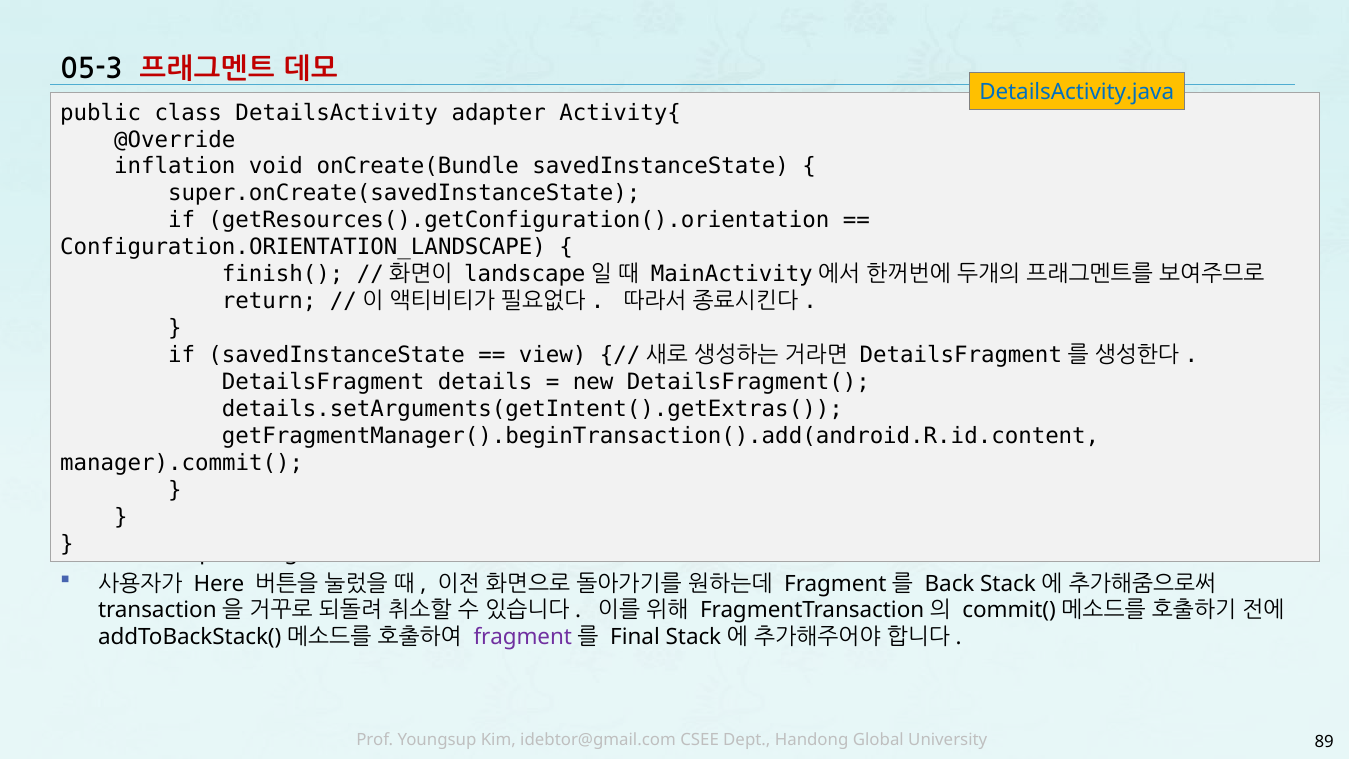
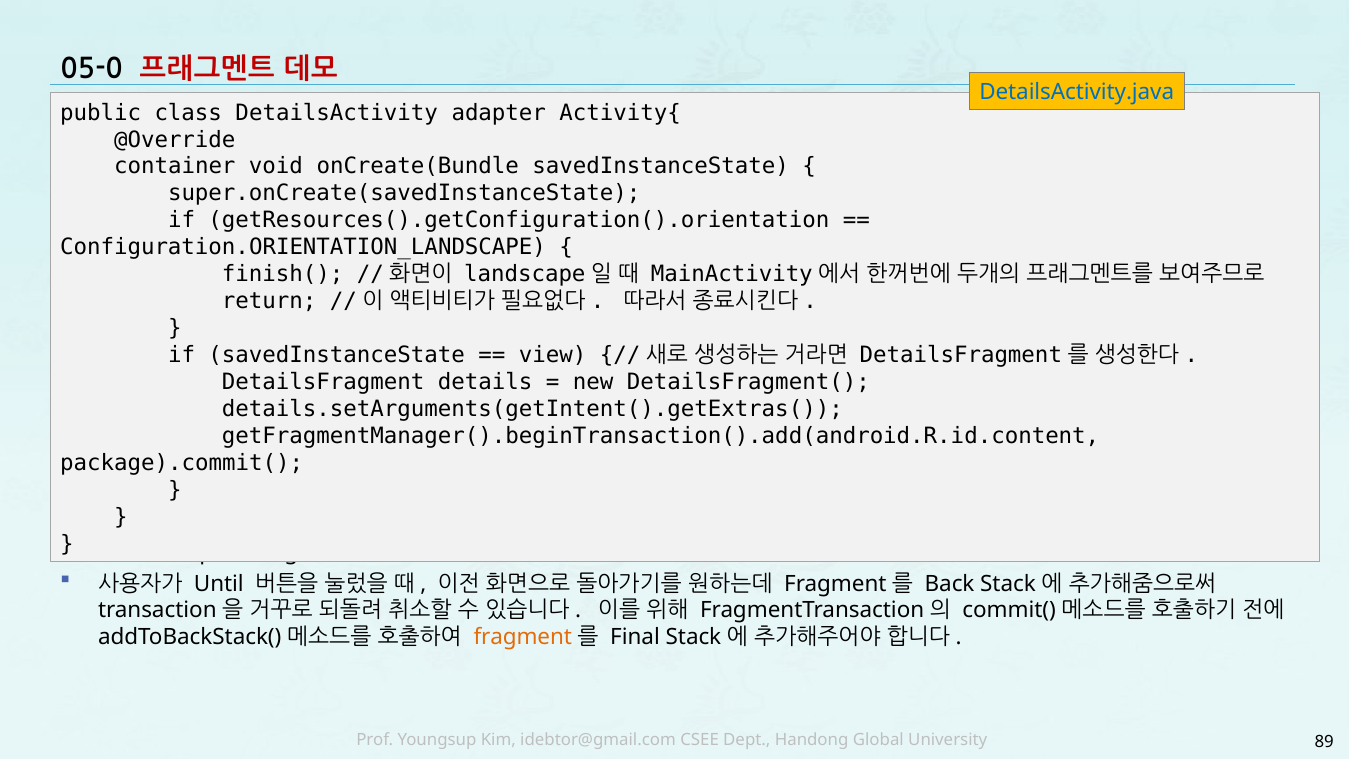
05-3: 05-3 -> 05-0
inflation: inflation -> container
manager).commit(: manager).commit( -> package).commit(
Here: Here -> Until
fragment at (523, 637) colour: purple -> orange
